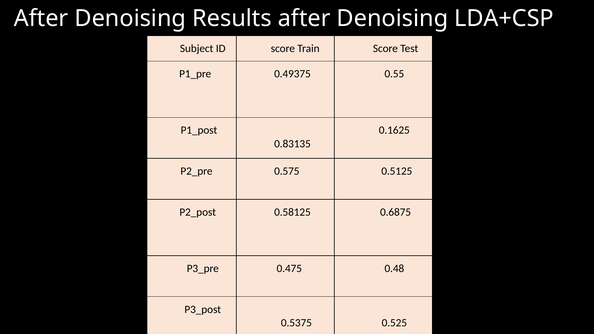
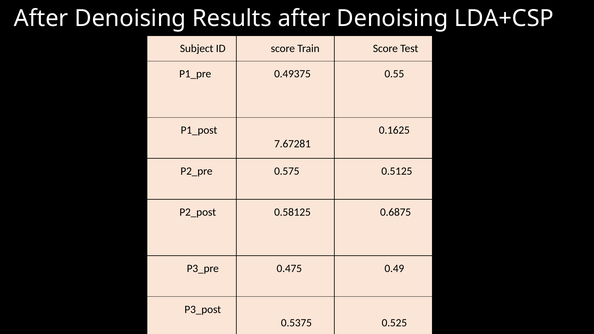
0.83135: 0.83135 -> 7.67281
0.48: 0.48 -> 0.49
